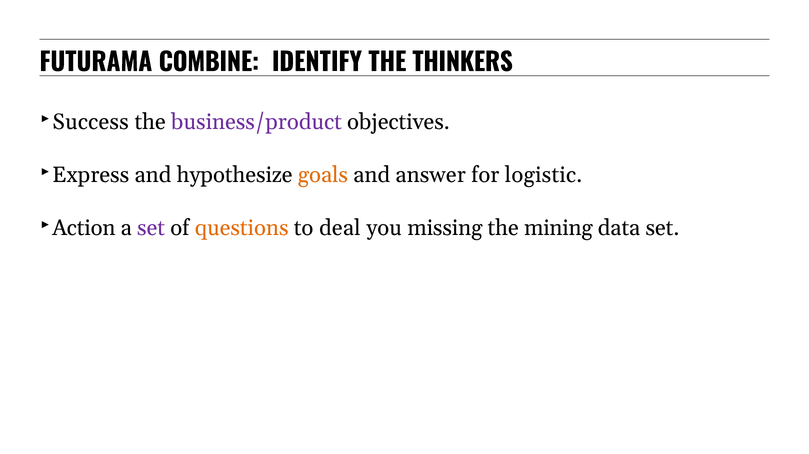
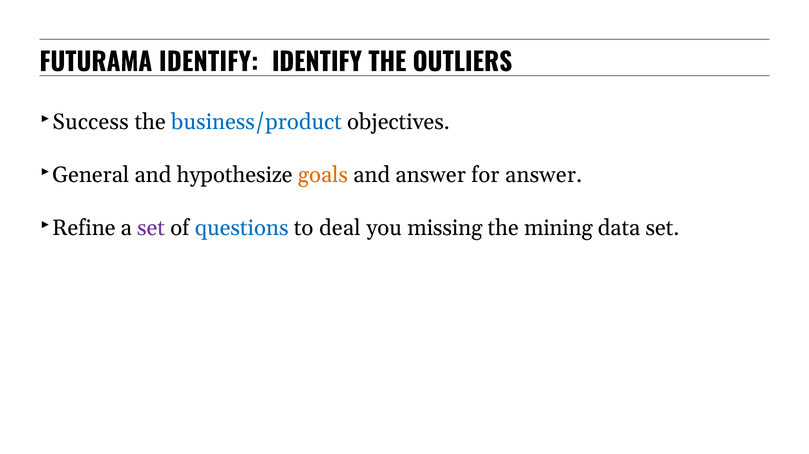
FUTURAMA COMBINE: COMBINE -> IDENTIFY
THINKERS: THINKERS -> OUTLIERS
business/product colour: purple -> blue
Express: Express -> General
for logistic: logistic -> answer
Action: Action -> Refine
questions colour: orange -> blue
